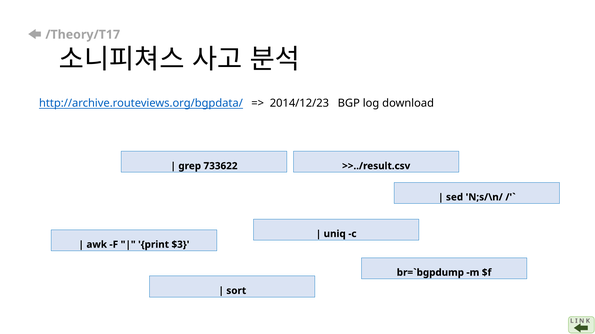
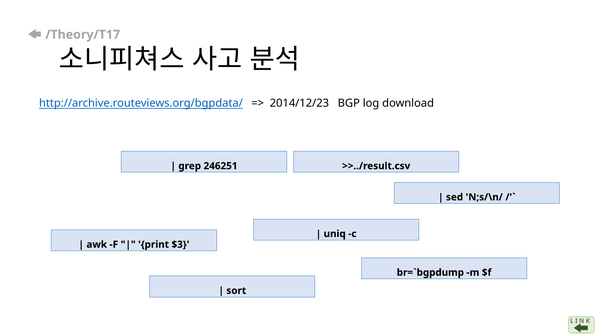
733622: 733622 -> 246251
